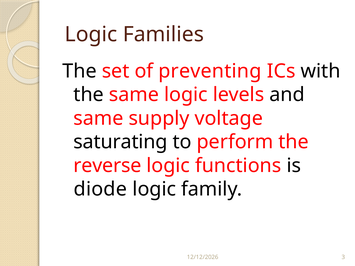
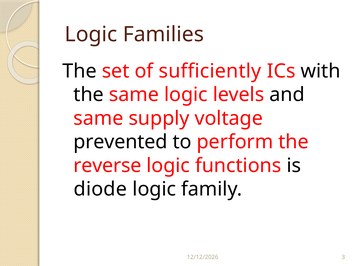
preventing: preventing -> sufficiently
saturating: saturating -> prevented
